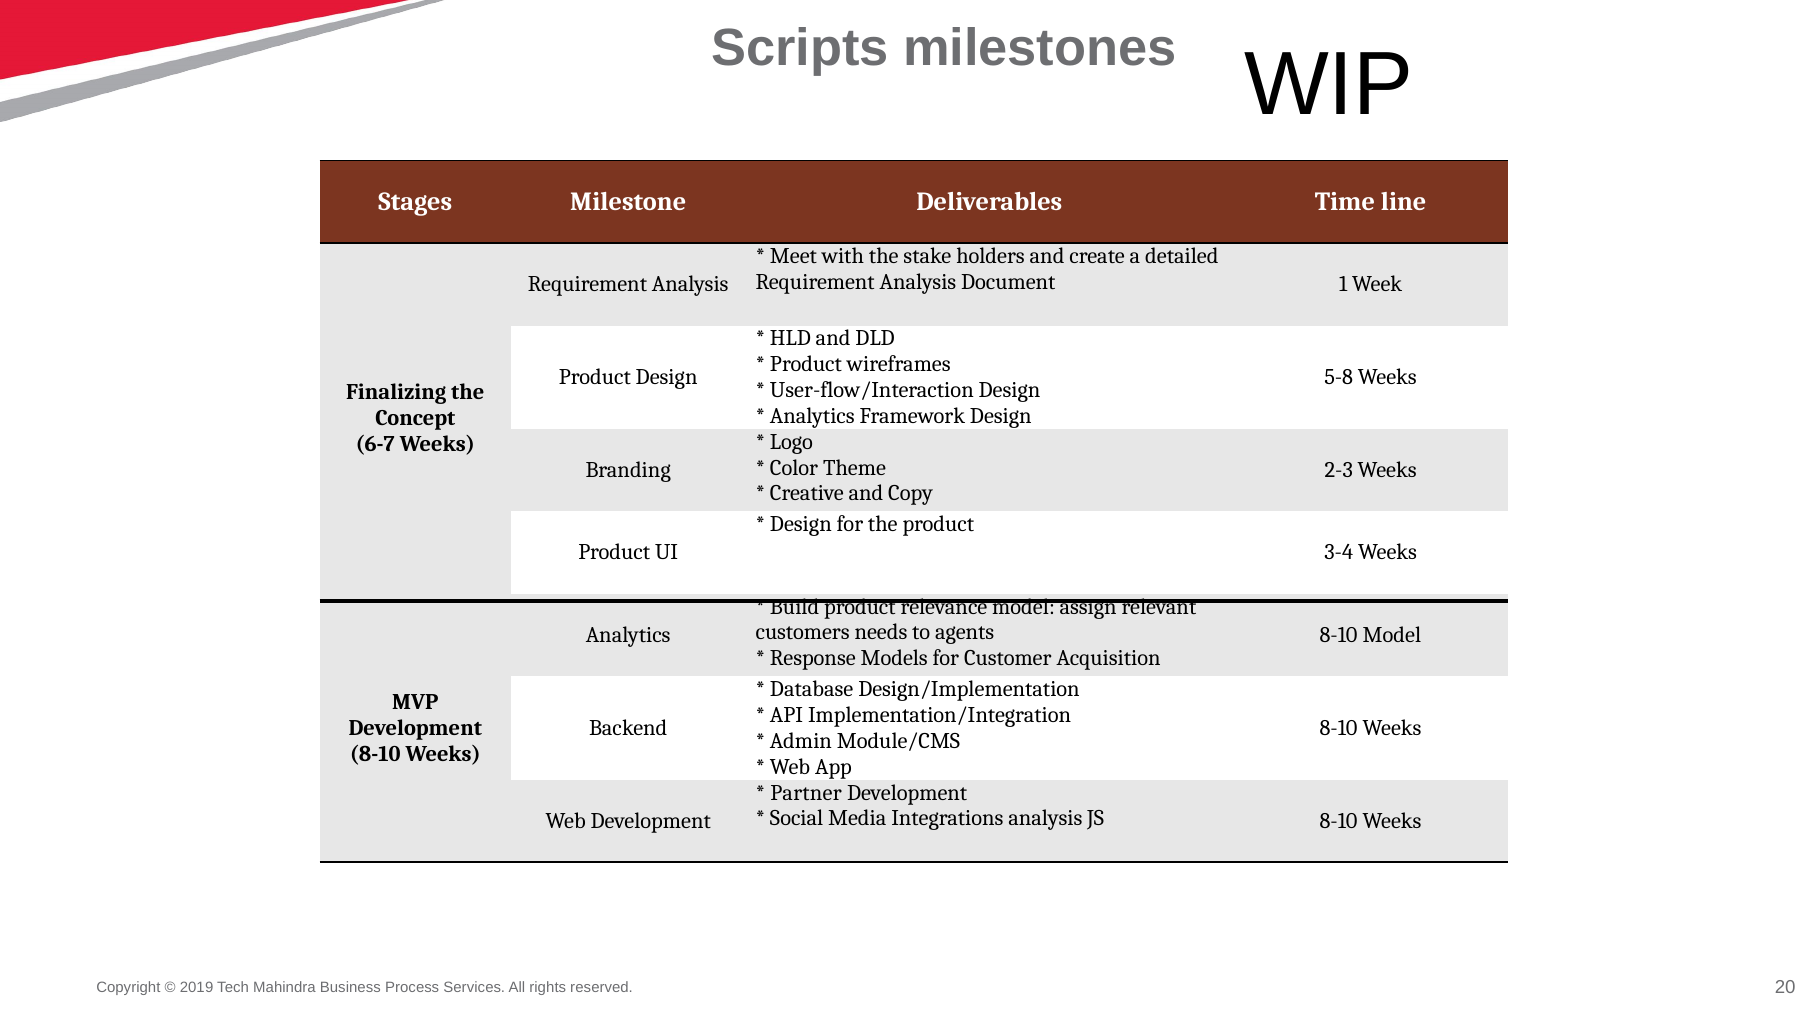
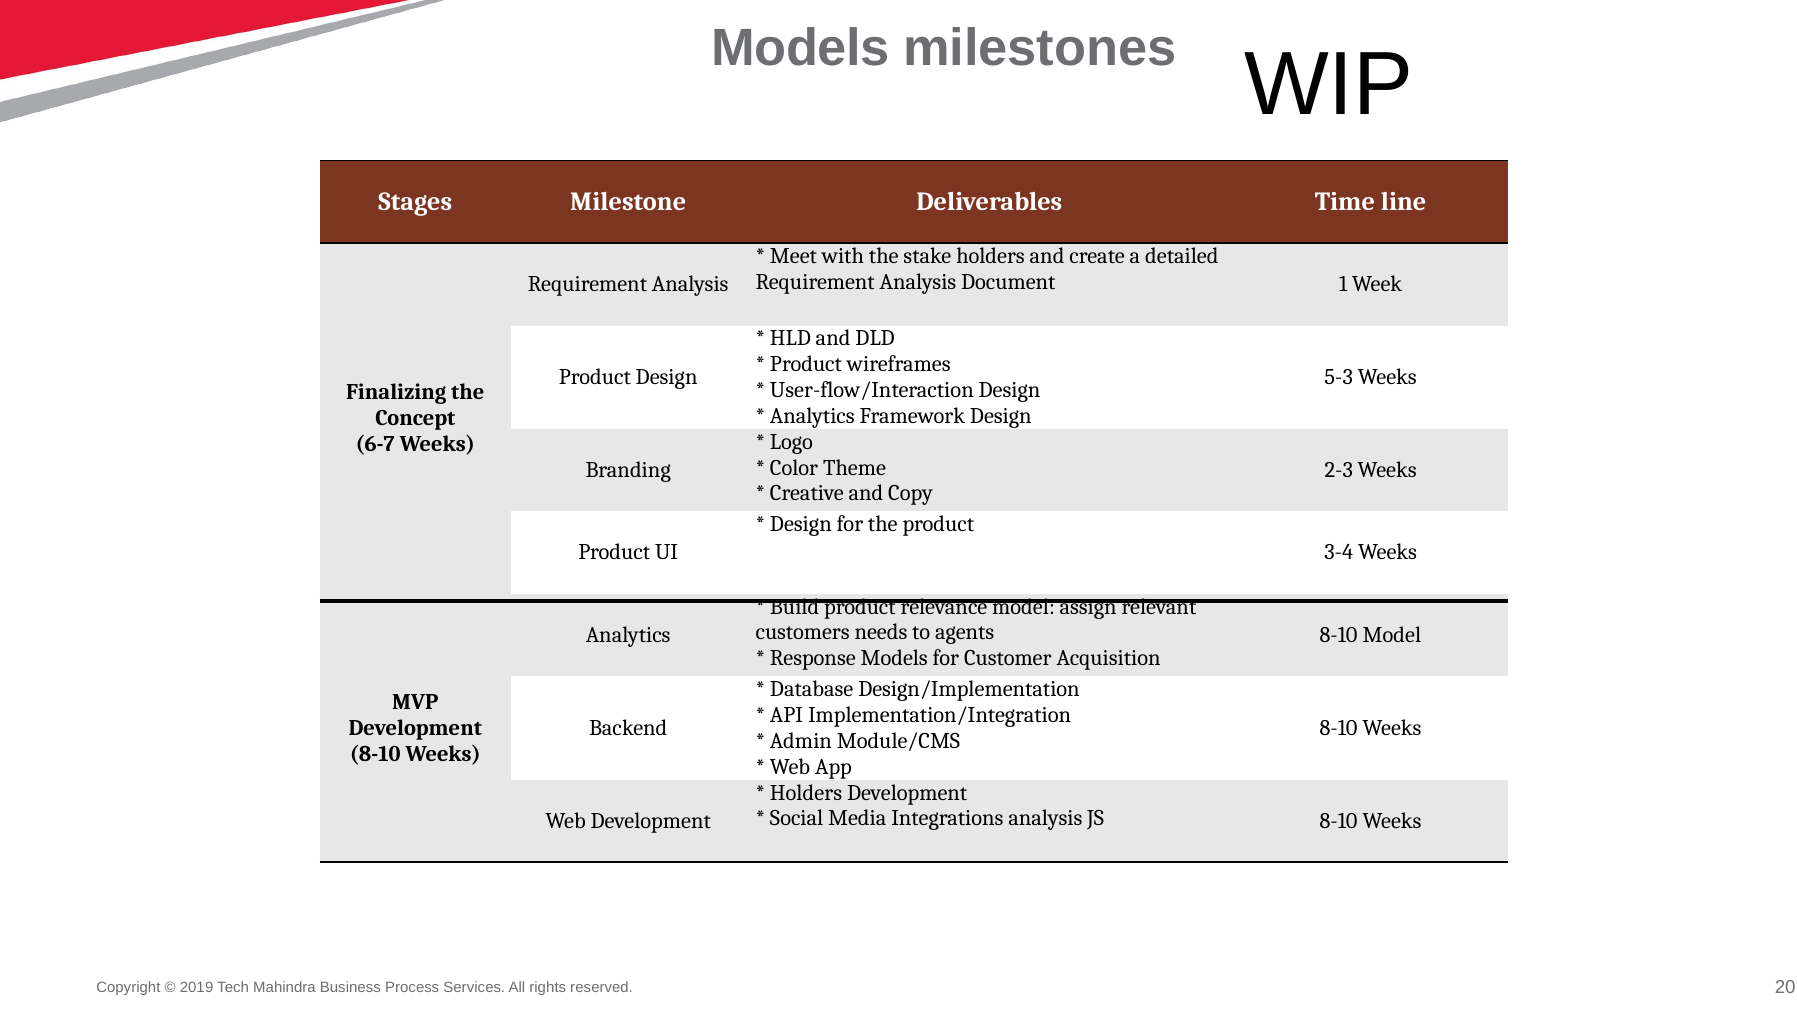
Scripts at (800, 48): Scripts -> Models
5-8: 5-8 -> 5-3
Partner at (806, 792): Partner -> Holders
